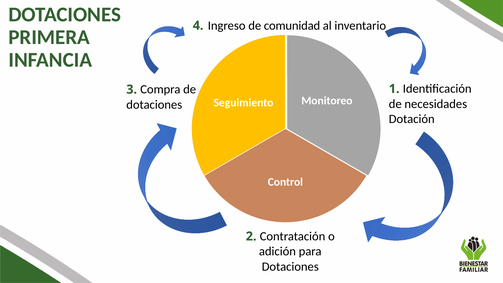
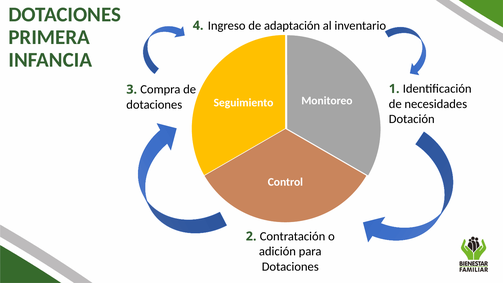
comunidad: comunidad -> adaptación
